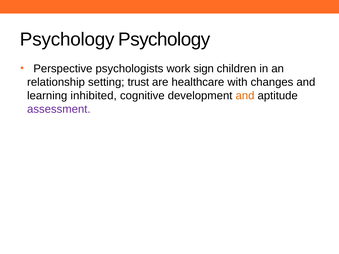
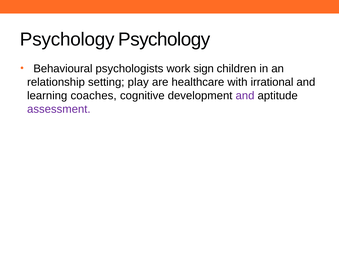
Perspective: Perspective -> Behavioural
trust: trust -> play
changes: changes -> irrational
inhibited: inhibited -> coaches
and at (245, 96) colour: orange -> purple
